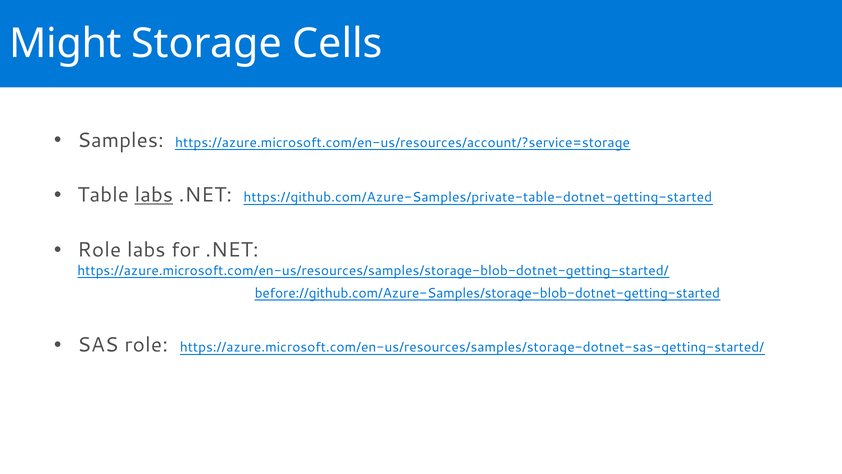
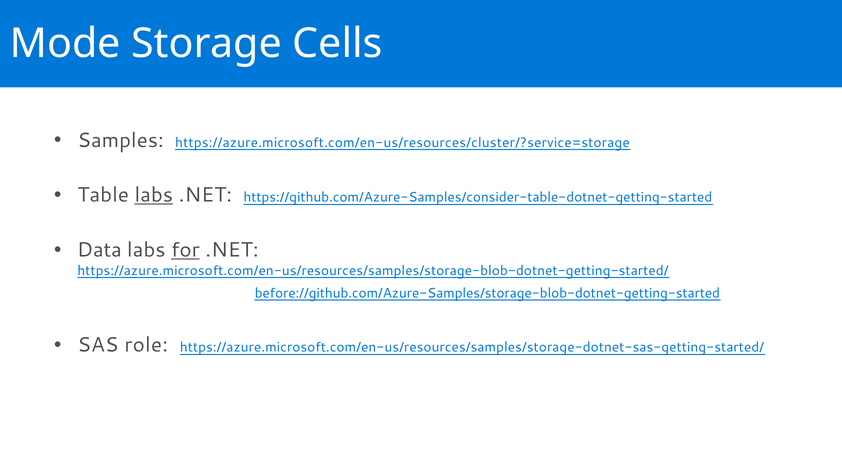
Might: Might -> Mode
https://azure.microsoft.com/en-us/resources/account/?service=storage: https://azure.microsoft.com/en-us/resources/account/?service=storage -> https://azure.microsoft.com/en-us/resources/cluster/?service=storage
https://github.com/Azure-Samples/private-table-dotnet-getting-started: https://github.com/Azure-Samples/private-table-dotnet-getting-started -> https://github.com/Azure-Samples/consider-table-dotnet-getting-started
Role at (99, 250): Role -> Data
for underline: none -> present
